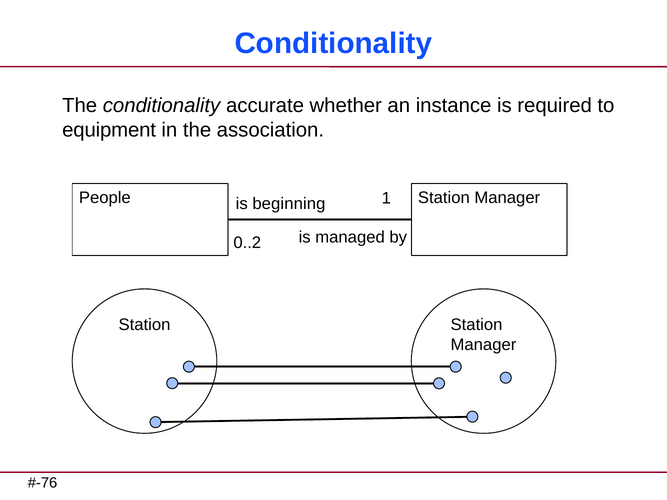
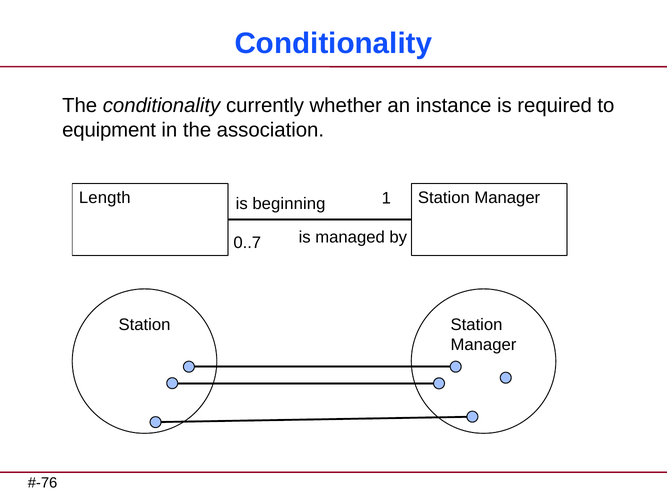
accurate: accurate -> currently
People: People -> Length
0..2: 0..2 -> 0..7
